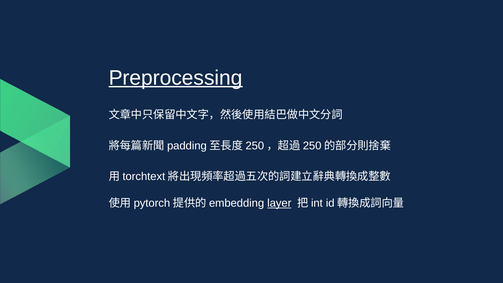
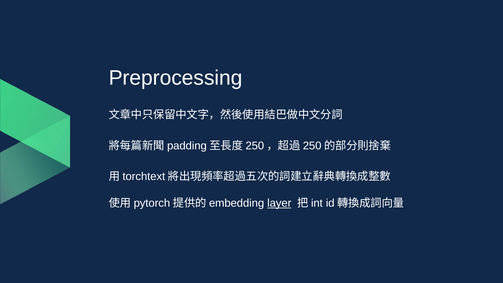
Preprocessing underline: present -> none
